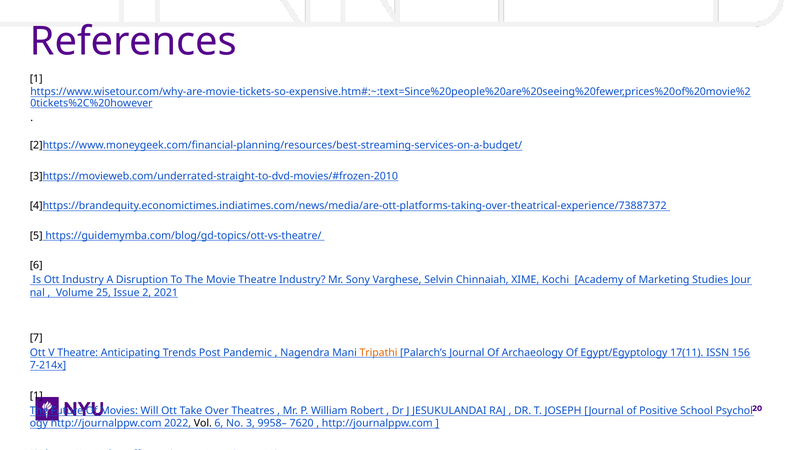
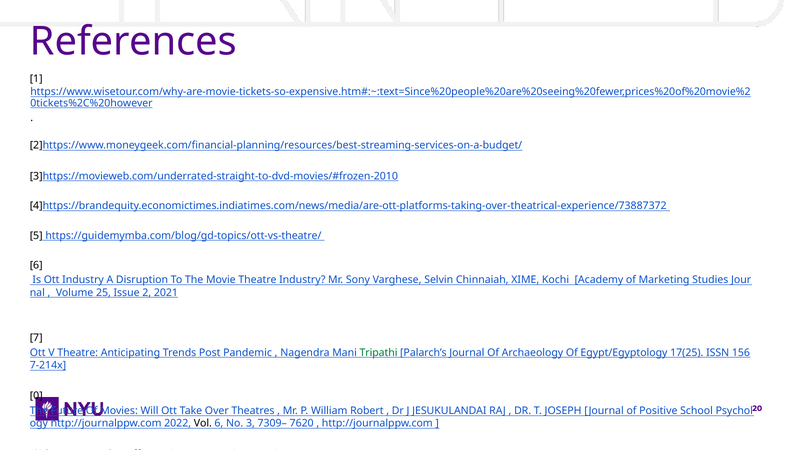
Tripathi colour: orange -> green
17(11: 17(11 -> 17(25
1 at (36, 395): 1 -> 0
9958–: 9958– -> 7309–
